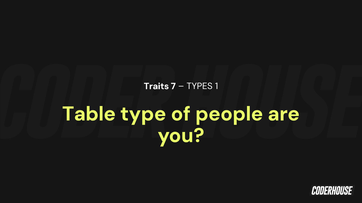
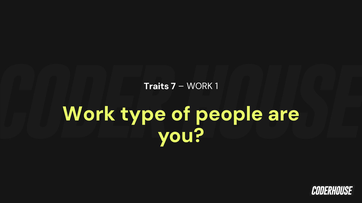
TYPES at (200, 86): TYPES -> WORK
Table at (89, 114): Table -> Work
